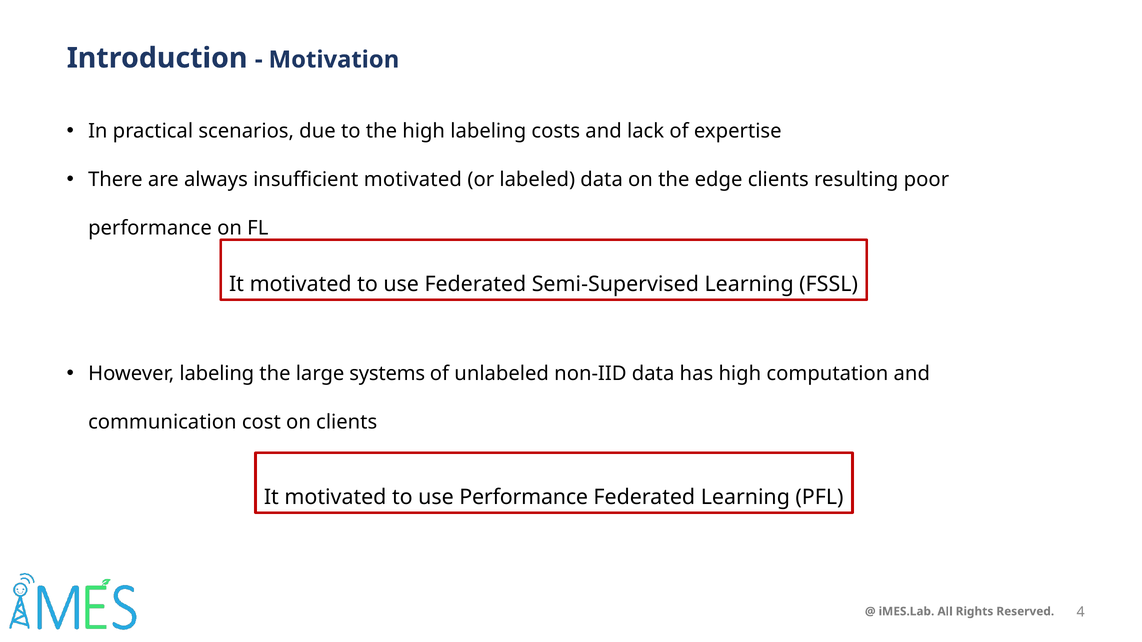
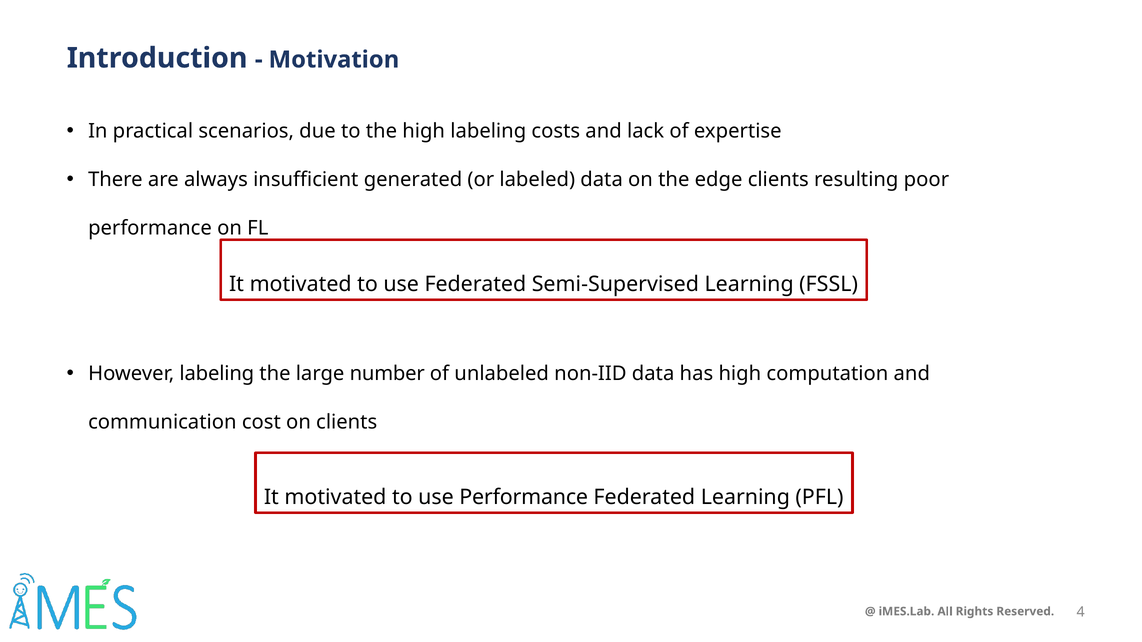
insufficient motivated: motivated -> generated
systems: systems -> number
